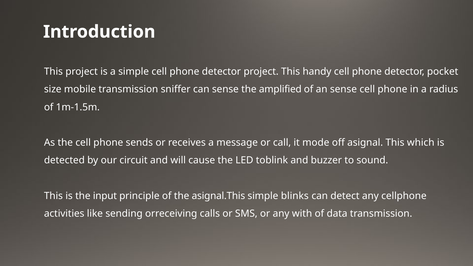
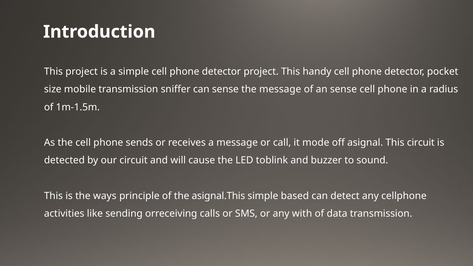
the amplified: amplified -> message
This which: which -> circuit
input: input -> ways
blinks: blinks -> based
